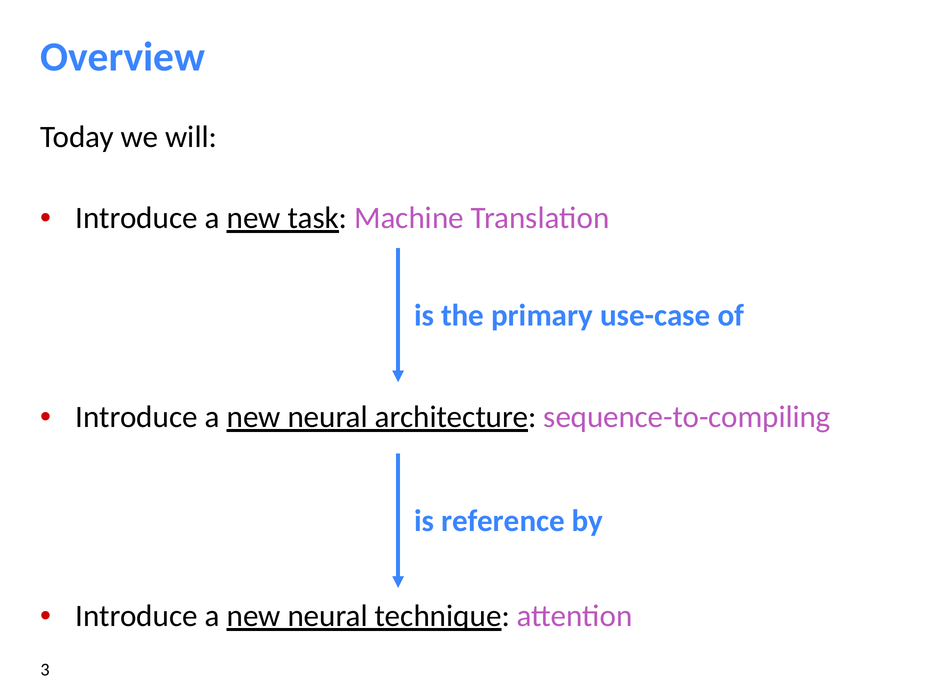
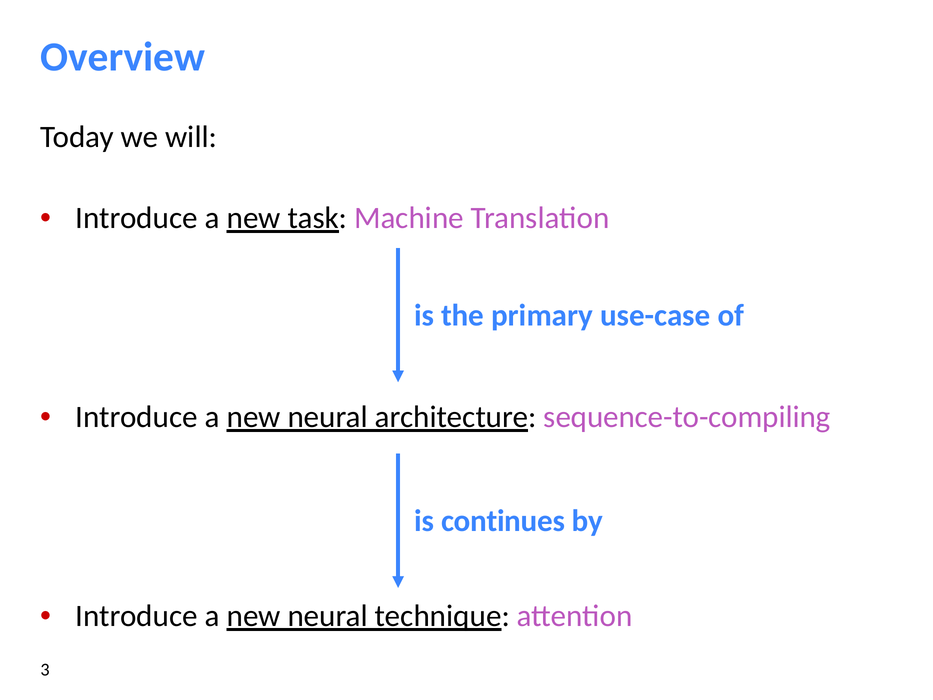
reference: reference -> continues
